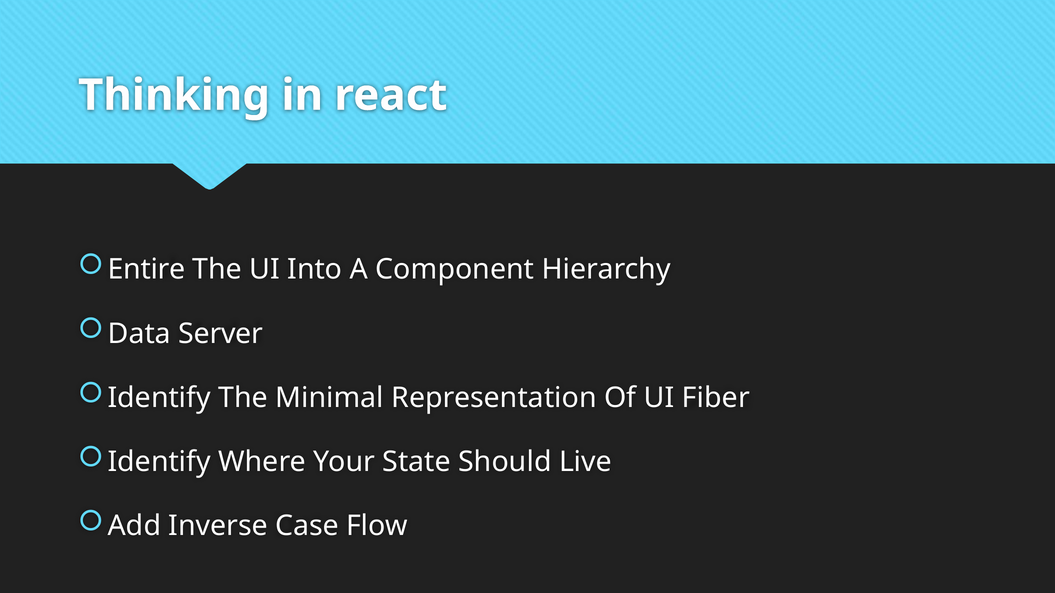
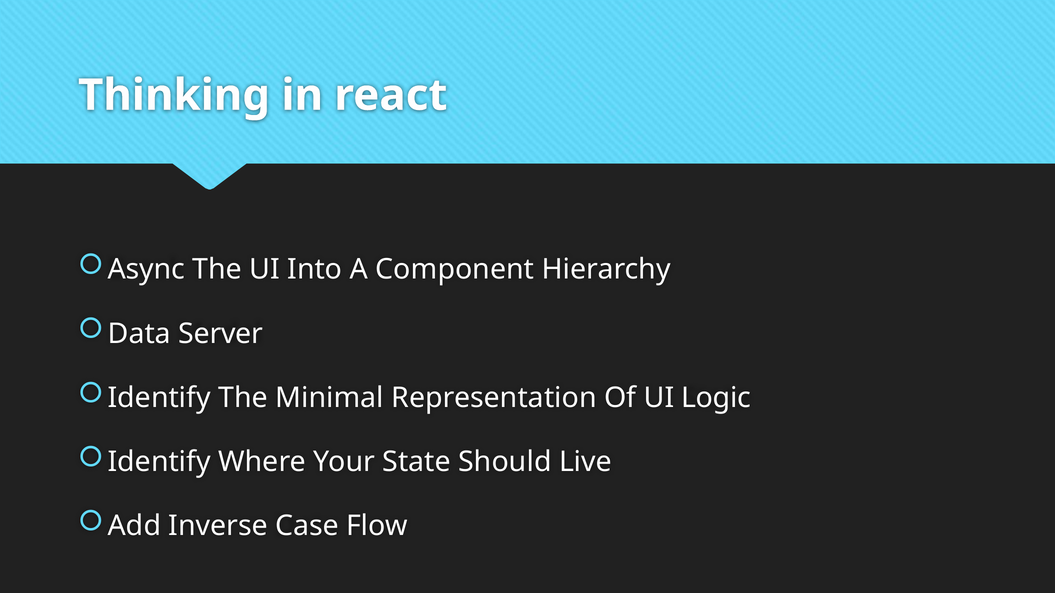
Entire: Entire -> Async
Fiber: Fiber -> Logic
